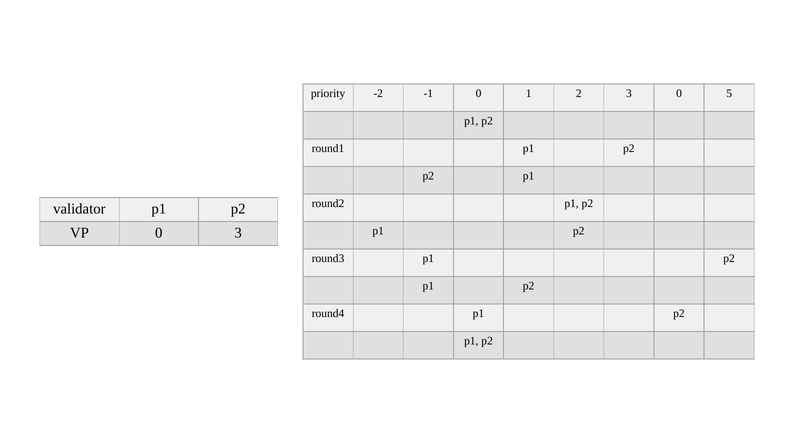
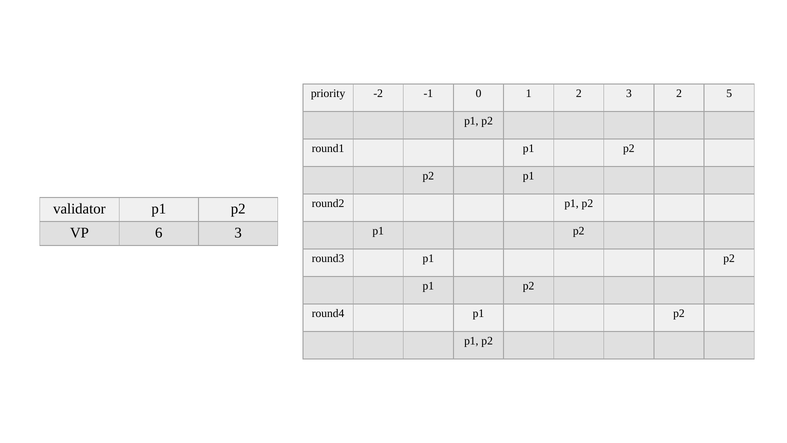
3 0: 0 -> 2
VP 0: 0 -> 6
